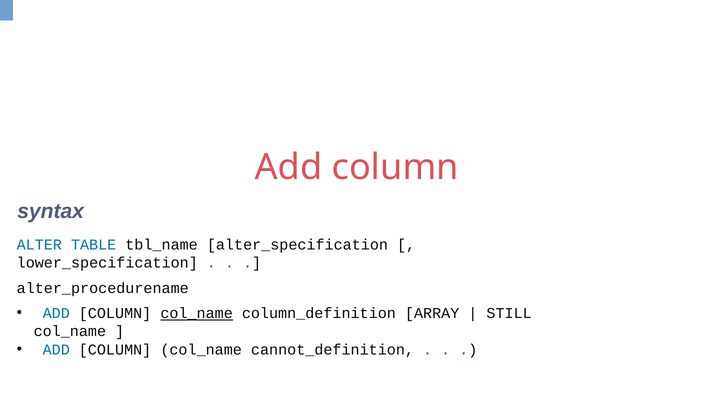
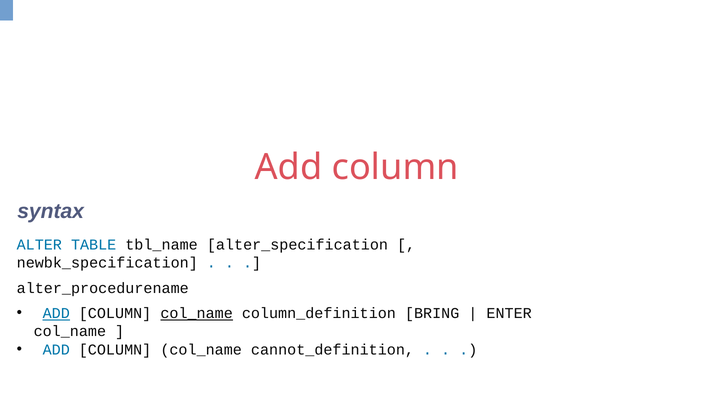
lower_specification: lower_specification -> newbk_specification
ADD at (56, 313) underline: none -> present
ARRAY: ARRAY -> BRING
STILL: STILL -> ENTER
